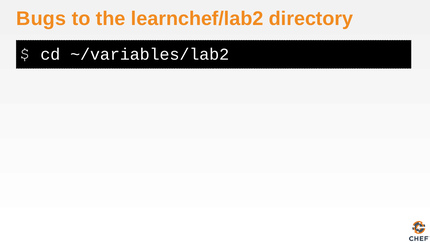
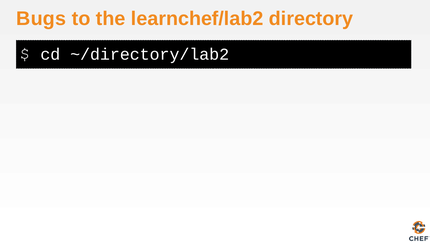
~/variables/lab2: ~/variables/lab2 -> ~/directory/lab2
